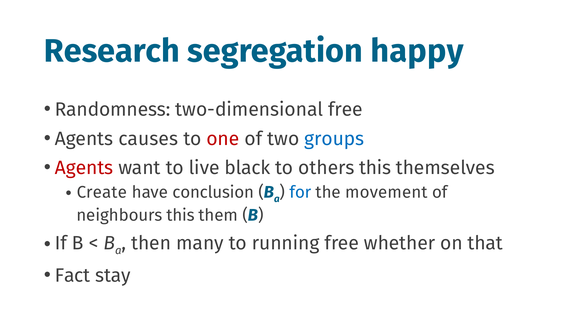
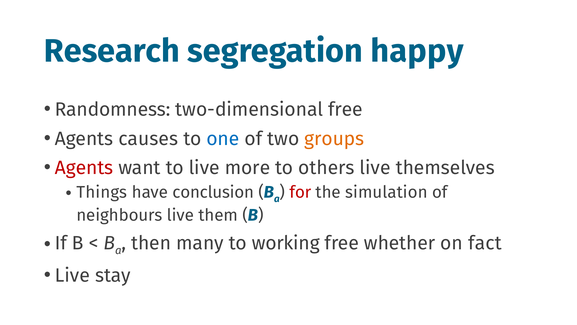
one colour: red -> blue
groups colour: blue -> orange
black: black -> more
others this: this -> live
Create: Create -> Things
for colour: blue -> red
movement: movement -> simulation
neighbours this: this -> live
running: running -> working
that: that -> fact
Fact at (73, 275): Fact -> Live
